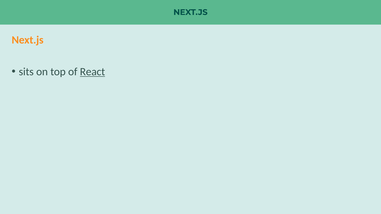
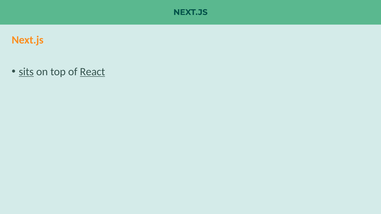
sits underline: none -> present
